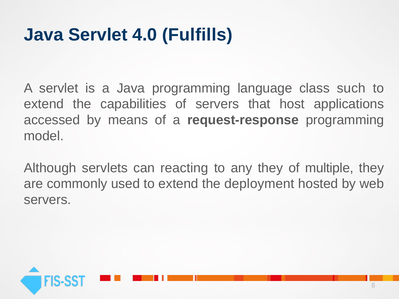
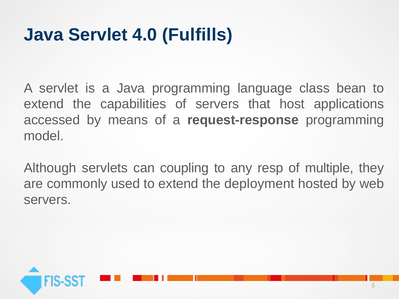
such: such -> bean
reacting: reacting -> coupling
any they: they -> resp
